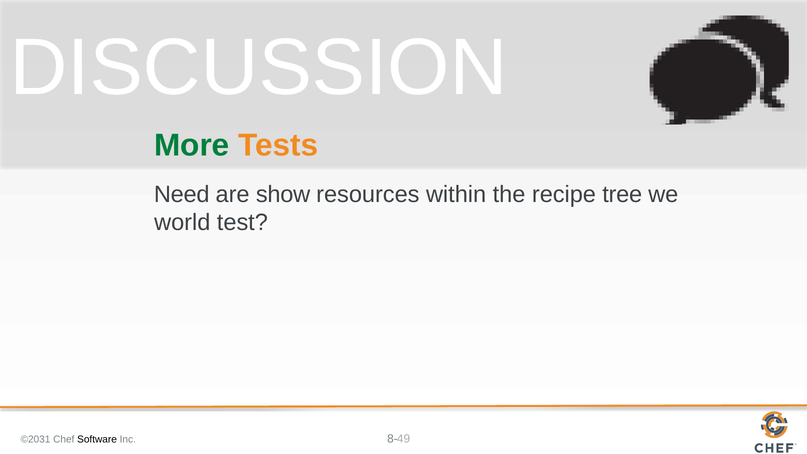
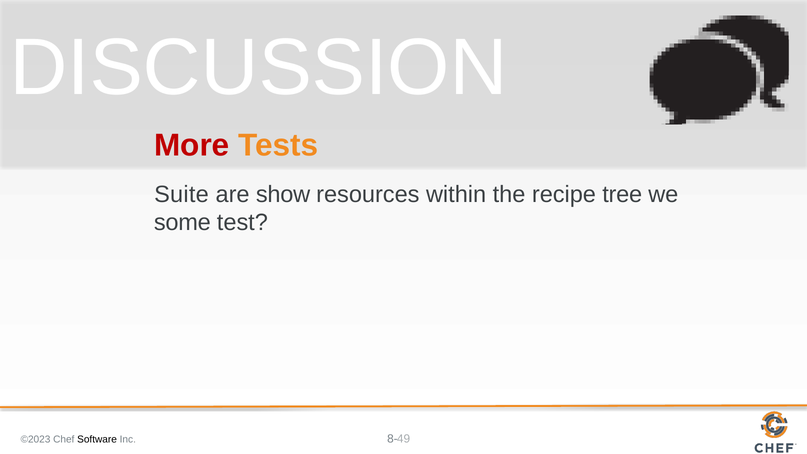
More colour: green -> red
Need: Need -> Suite
world: world -> some
©2031: ©2031 -> ©2023
